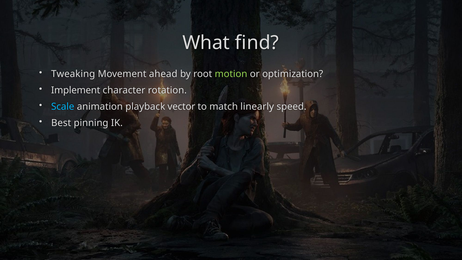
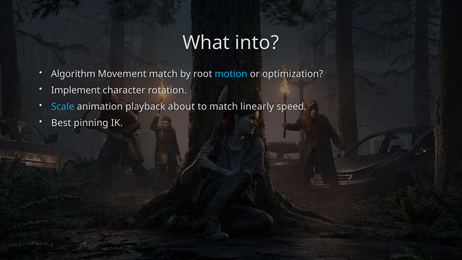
find: find -> into
Tweaking: Tweaking -> Algorithm
Movement ahead: ahead -> match
motion colour: light green -> light blue
vector: vector -> about
